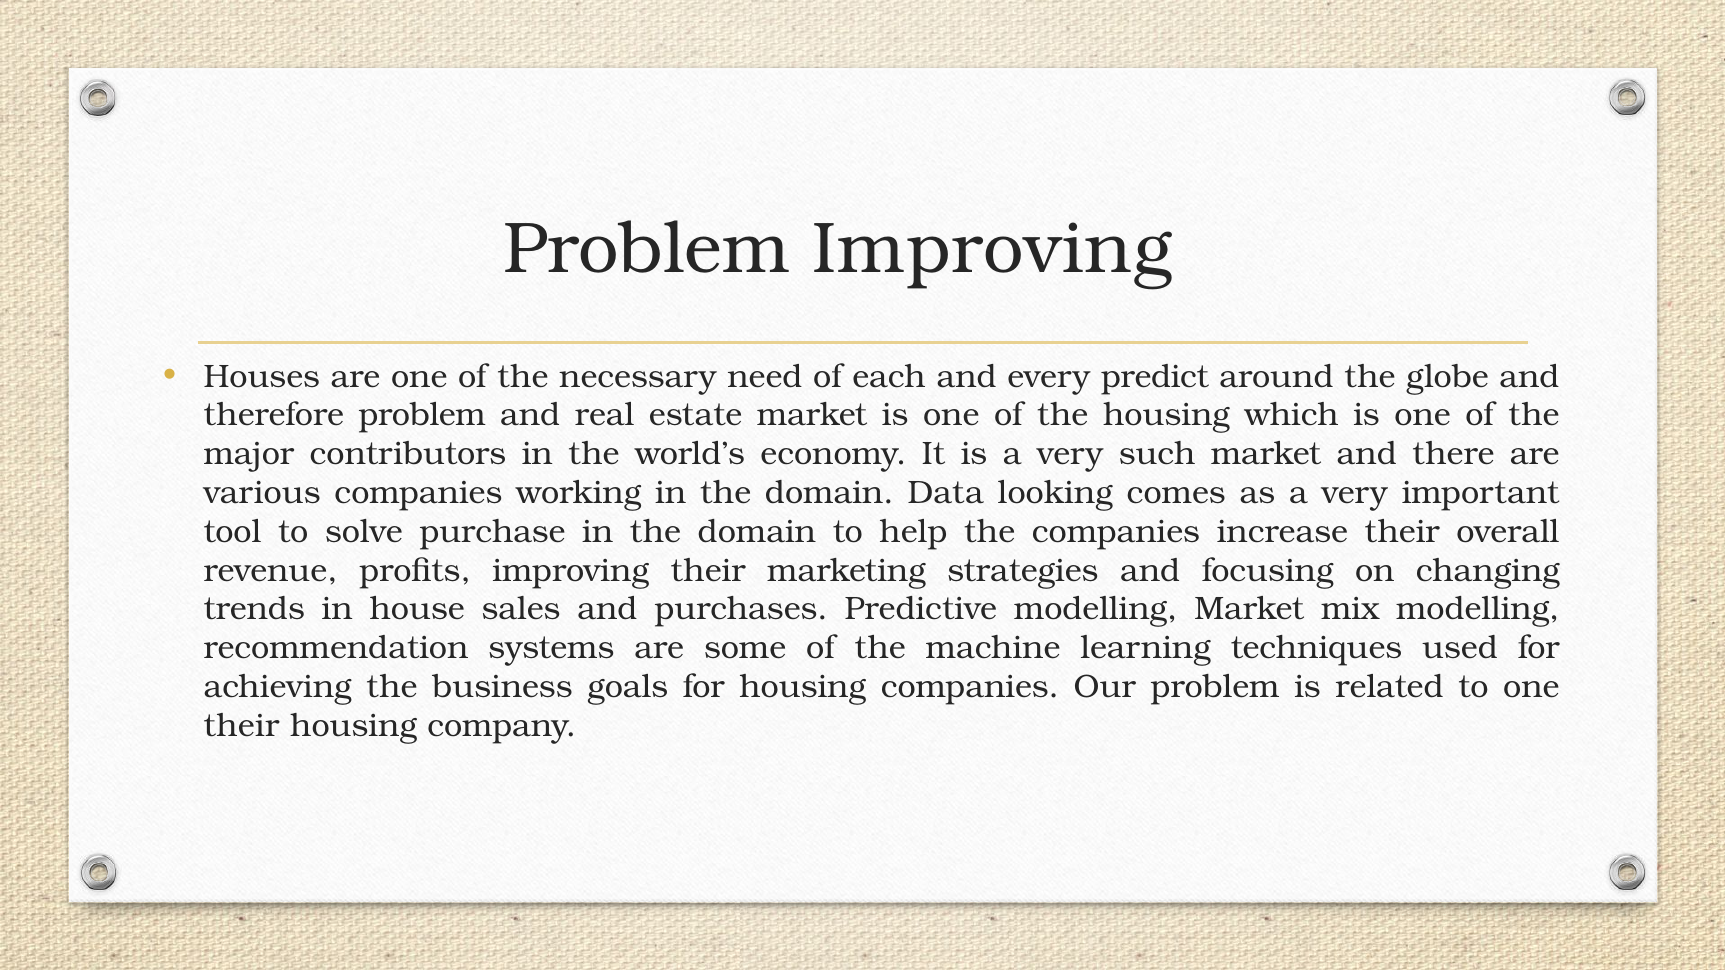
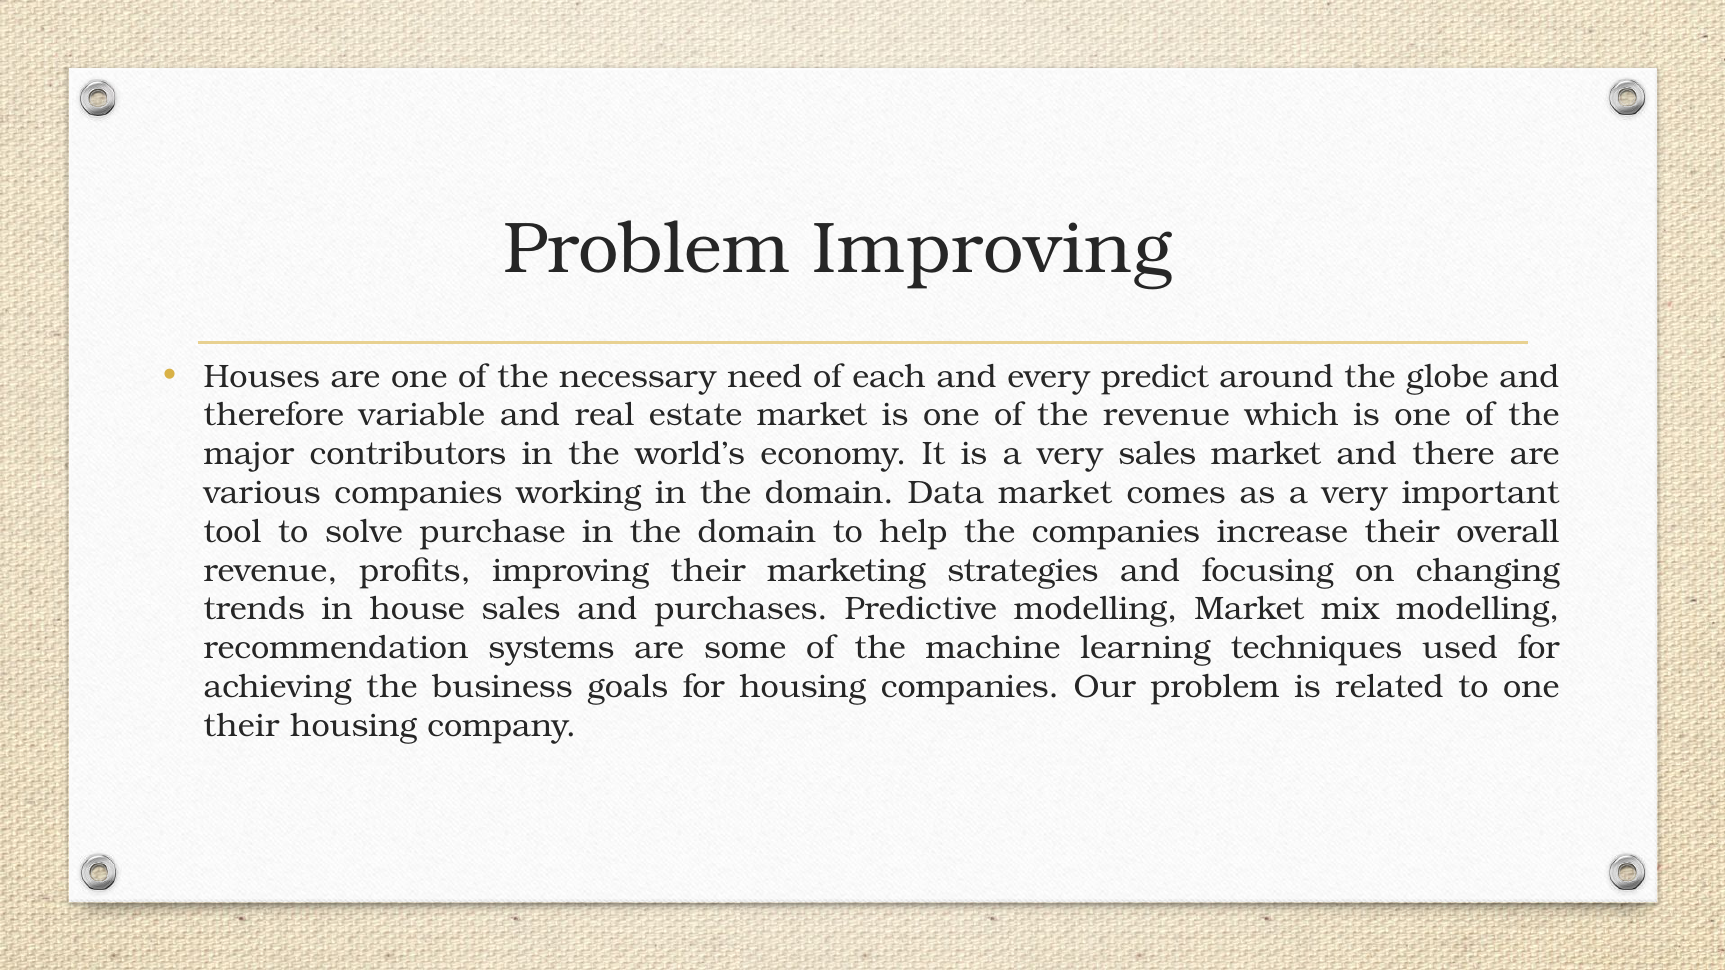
therefore problem: problem -> variable
the housing: housing -> revenue
very such: such -> sales
Data looking: looking -> market
